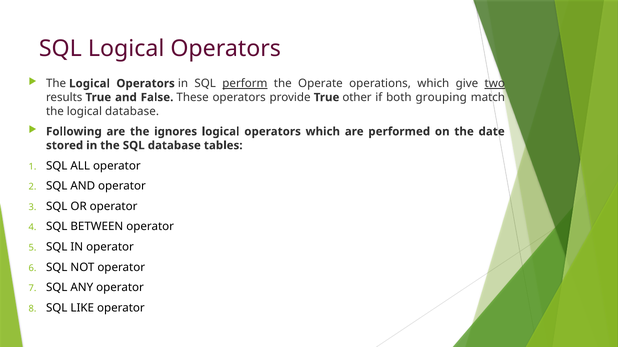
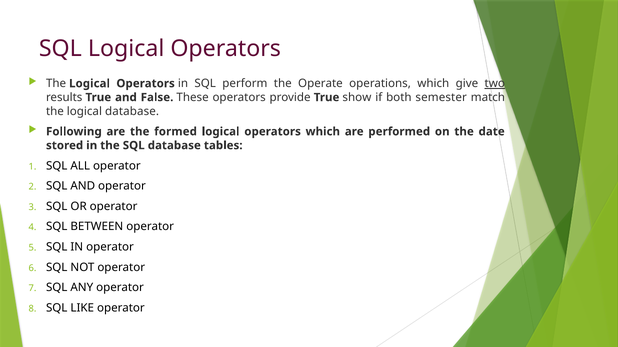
perform underline: present -> none
other: other -> show
grouping: grouping -> semester
ignores: ignores -> formed
